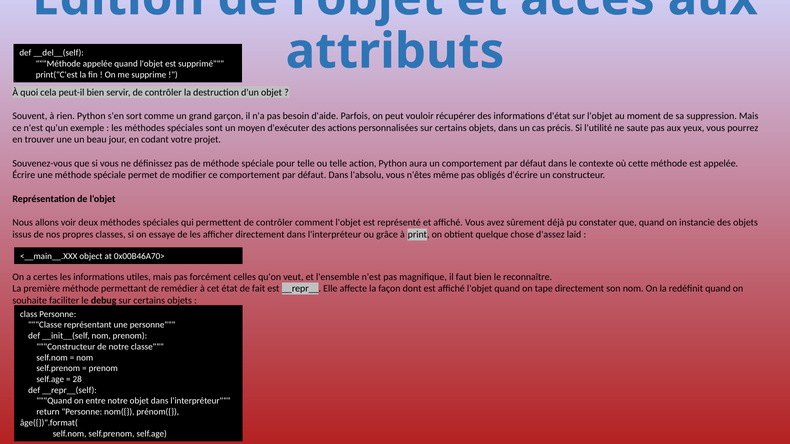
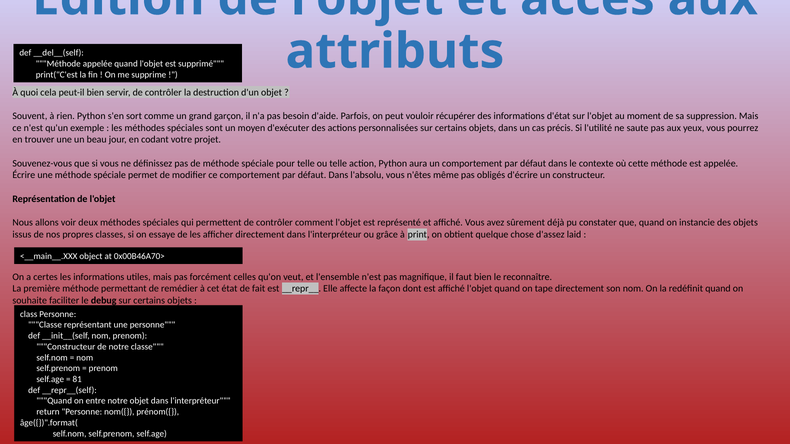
28: 28 -> 81
